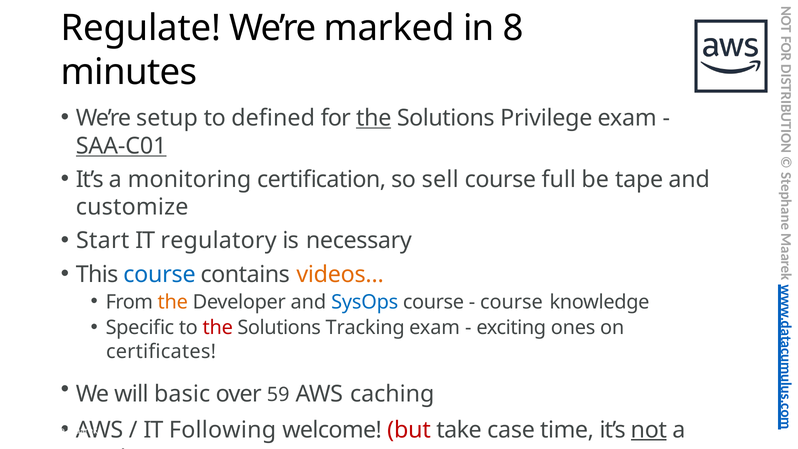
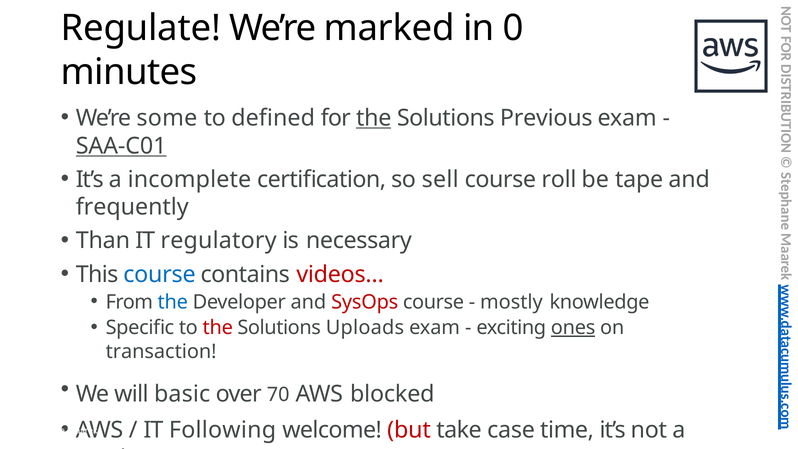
8: 8 -> 0
setup: setup -> some
Privilege: Privilege -> Previous
monitoring: monitoring -> incomplete
full: full -> roll
customize: customize -> frequently
Start: Start -> Than
videos… colour: orange -> red
the at (173, 302) colour: orange -> blue
SysOps colour: blue -> red
course at (511, 302): course -> mostly
Tracking: Tracking -> Uploads
ones underline: none -> present
certificates: certificates -> transaction
59: 59 -> 70
caching: caching -> blocked
not underline: present -> none
